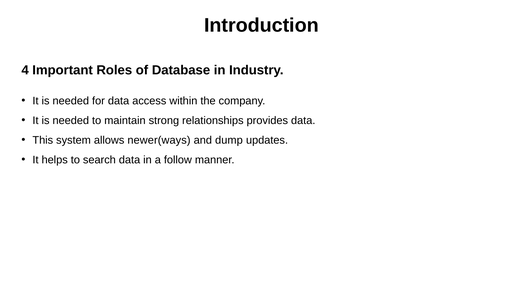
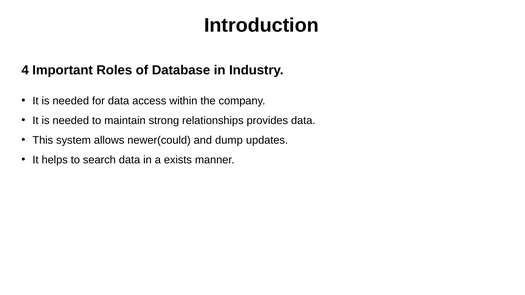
newer(ways: newer(ways -> newer(could
follow: follow -> exists
